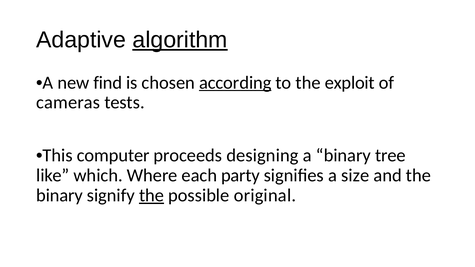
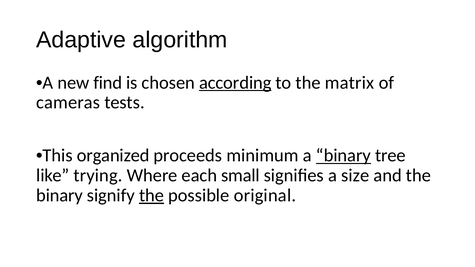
algorithm underline: present -> none
exploit: exploit -> matrix
computer: computer -> organized
designing: designing -> minimum
binary at (343, 156) underline: none -> present
which: which -> trying
party: party -> small
